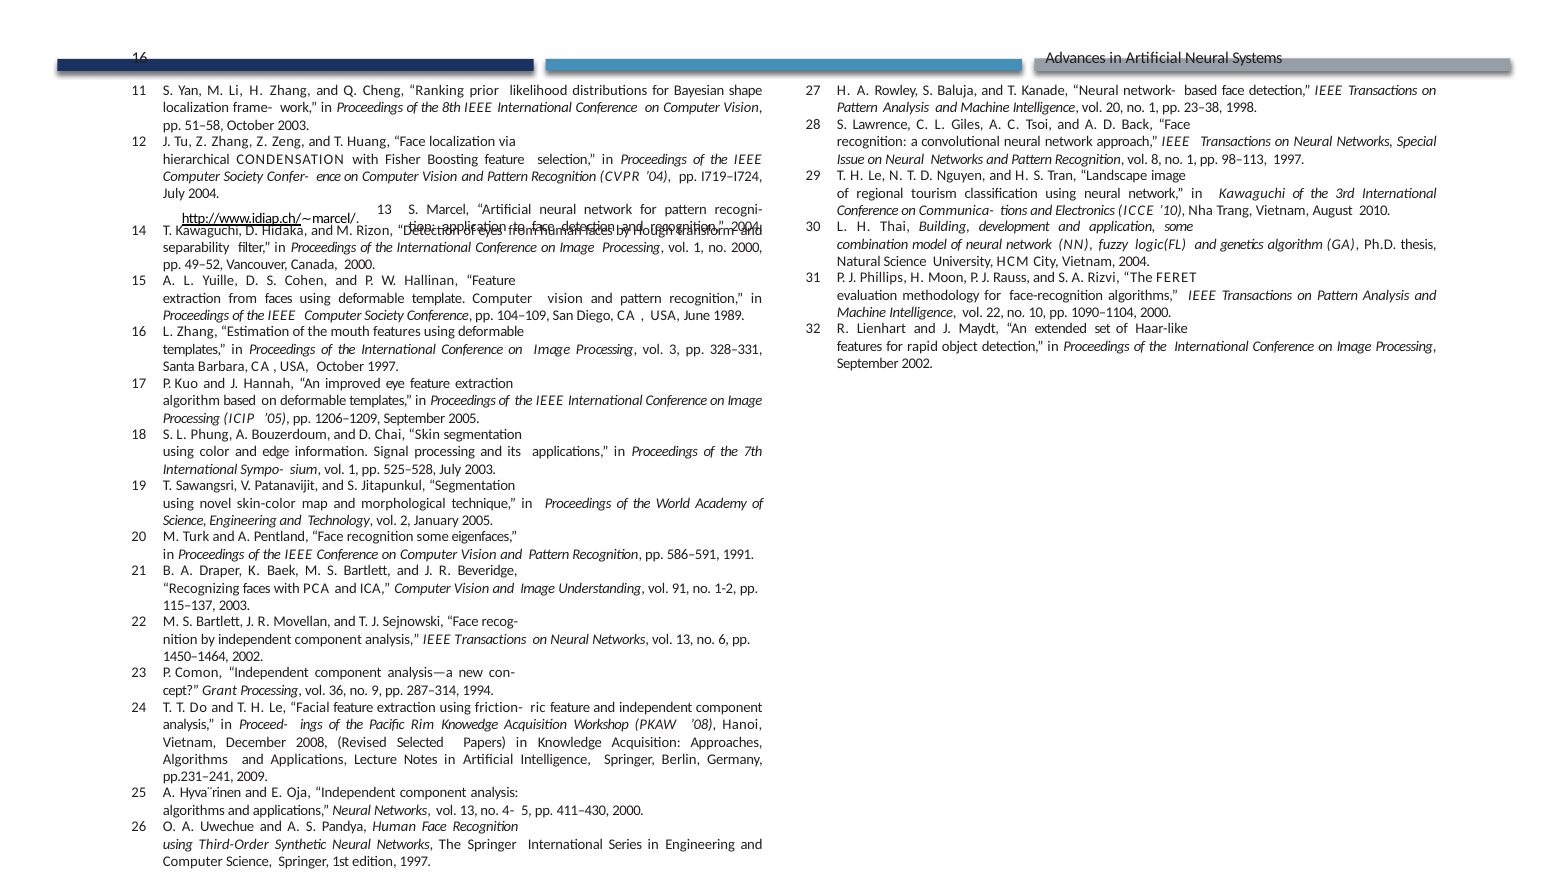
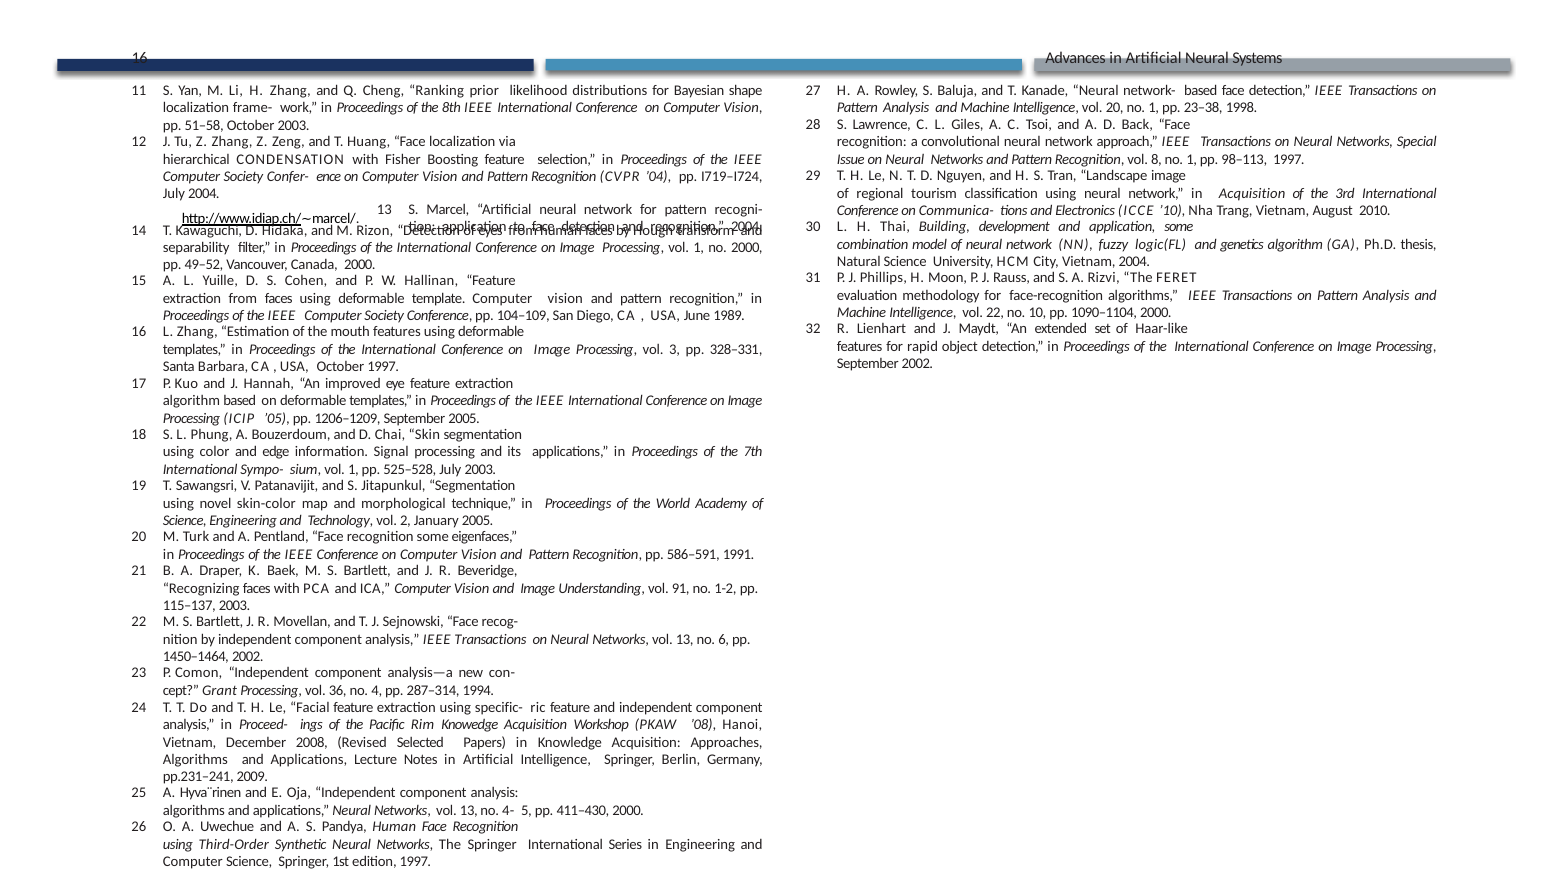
in Kawaguchi: Kawaguchi -> Acquisition
9: 9 -> 4
friction-: friction- -> specific-
